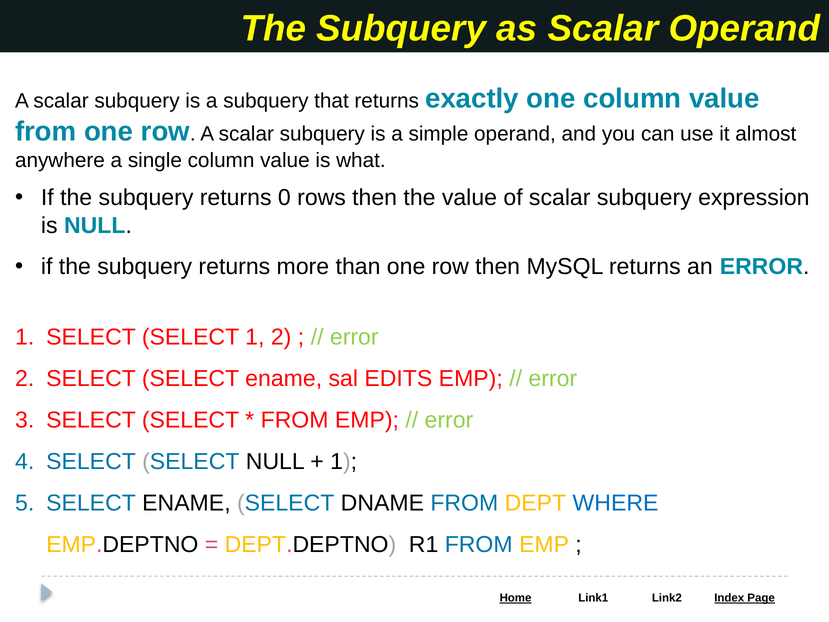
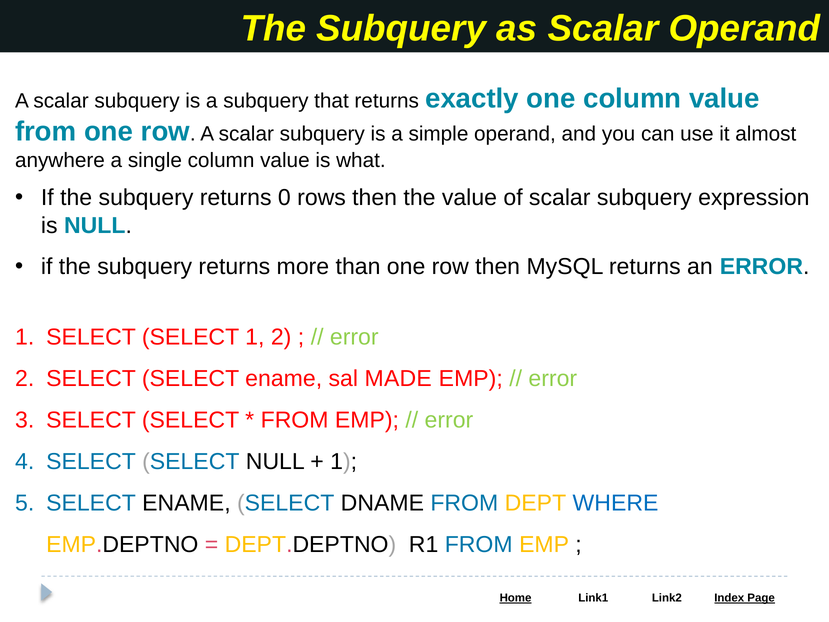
EDITS: EDITS -> MADE
